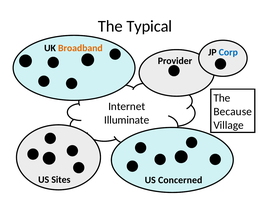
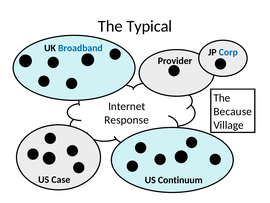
Broadband colour: orange -> blue
Illuminate: Illuminate -> Response
Sites: Sites -> Case
Concerned: Concerned -> Continuum
